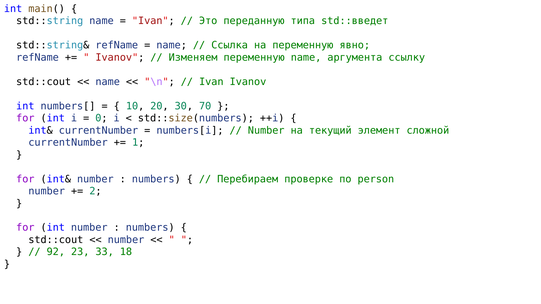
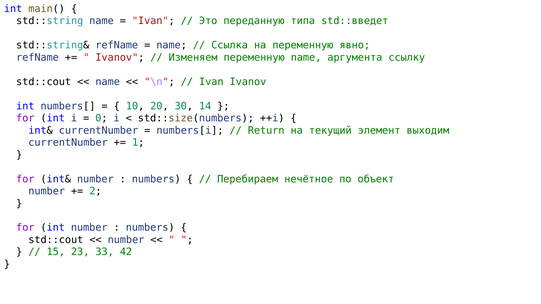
70: 70 -> 14
Number at (266, 131): Number -> Return
сложной: сложной -> выходим
проверке: проверке -> нечётное
person: person -> объект
92: 92 -> 15
18: 18 -> 42
